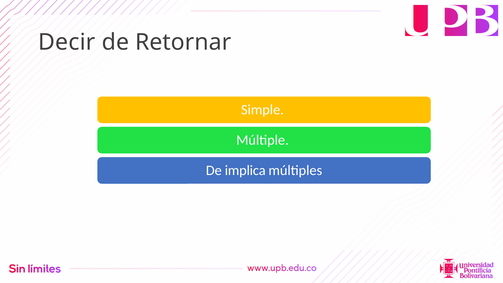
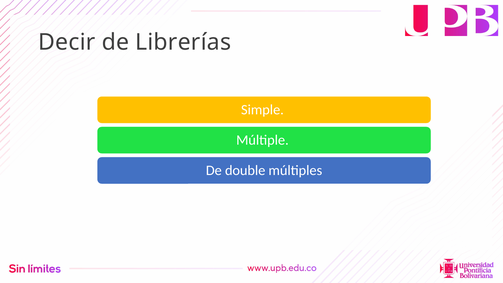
Retornar: Retornar -> Librerías
implica: implica -> double
